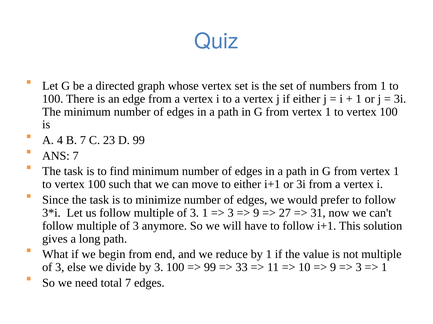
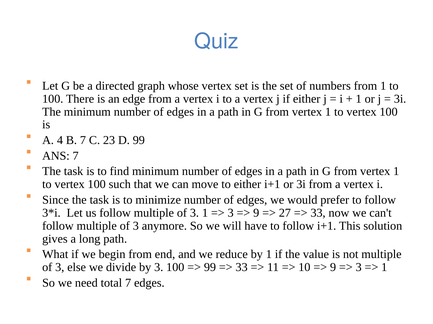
31 at (318, 213): 31 -> 33
